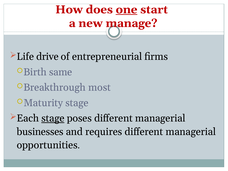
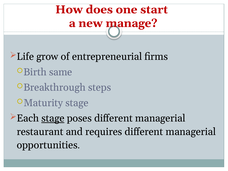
one underline: present -> none
drive: drive -> grow
most: most -> steps
businesses: businesses -> restaurant
